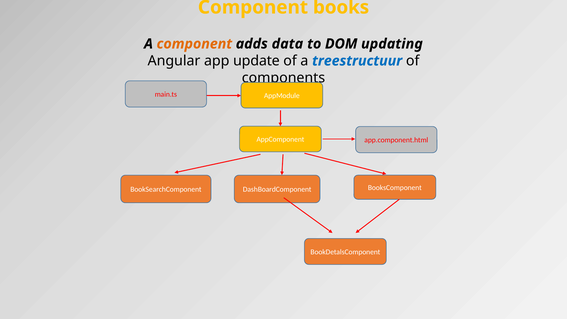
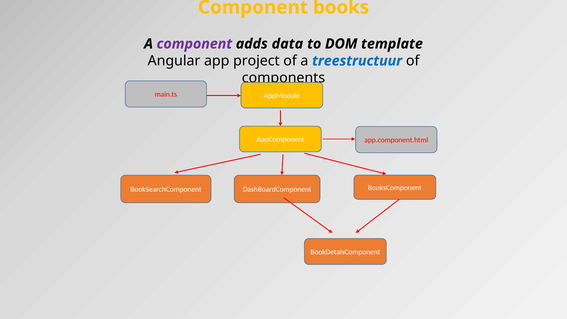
component at (194, 44) colour: orange -> purple
updating: updating -> template
update: update -> project
